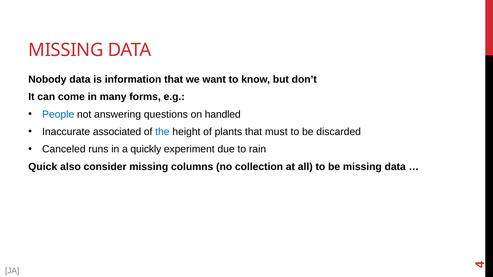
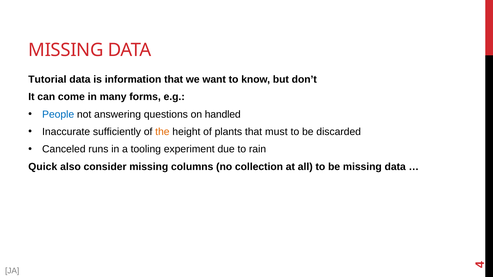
Nobody: Nobody -> Tutorial
associated: associated -> sufficiently
the colour: blue -> orange
quickly: quickly -> tooling
